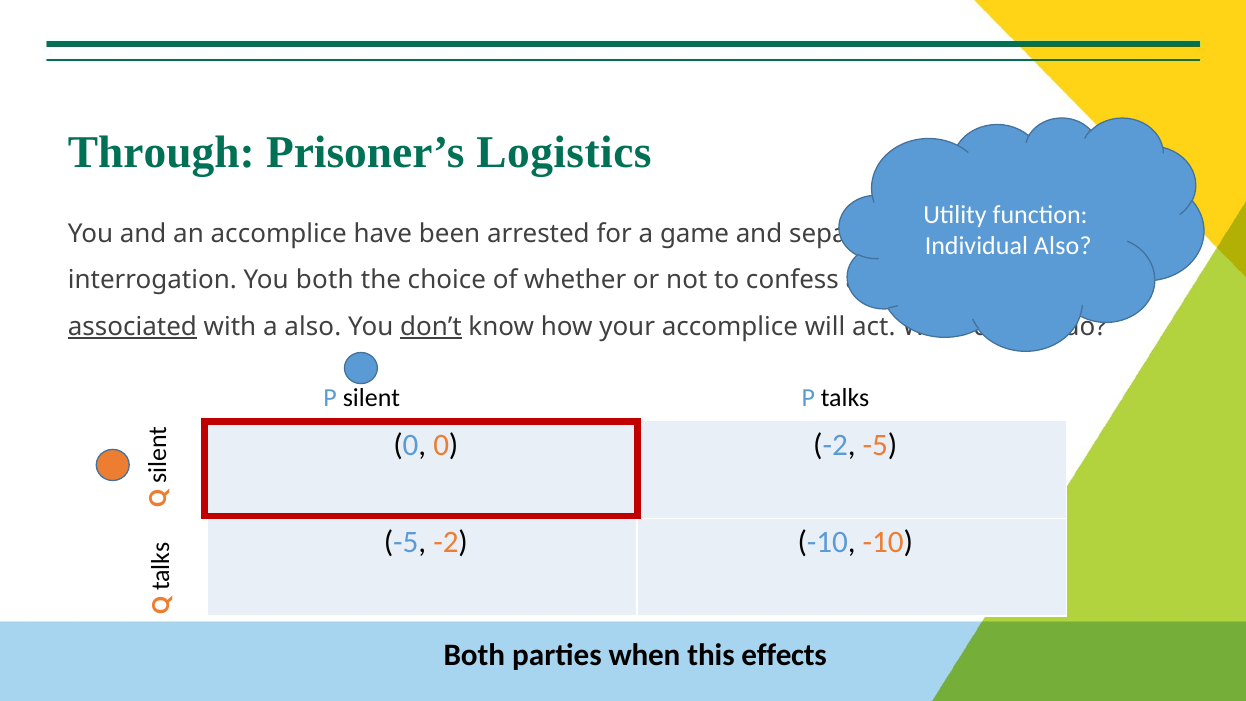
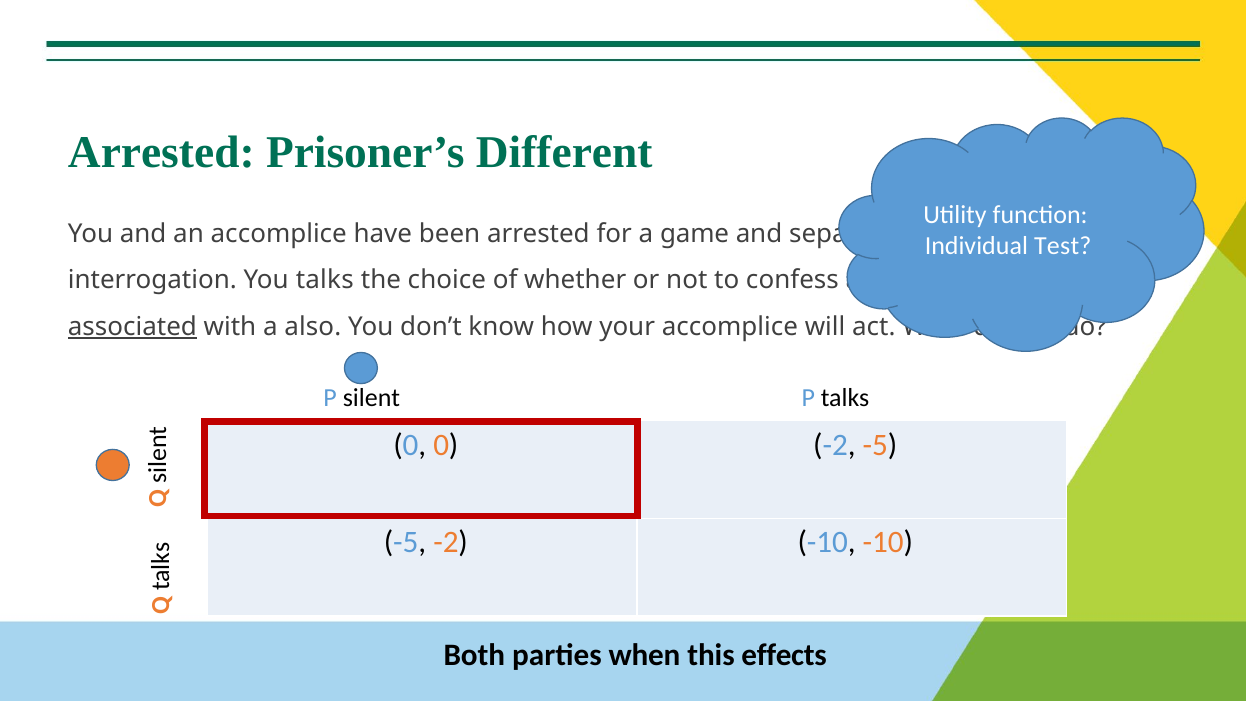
Through at (161, 152): Through -> Arrested
Logistics: Logistics -> Different
Also at (1063, 246): Also -> Test
You both: both -> talks
don’t underline: present -> none
